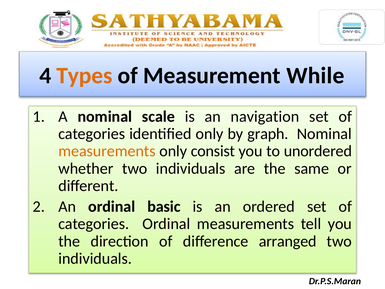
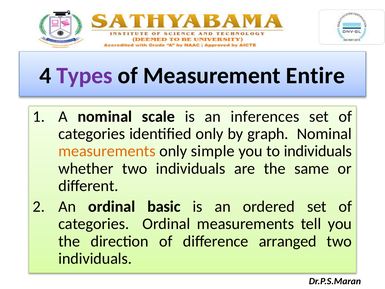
Types colour: orange -> purple
While: While -> Entire
navigation: navigation -> inferences
consist: consist -> simple
to unordered: unordered -> individuals
